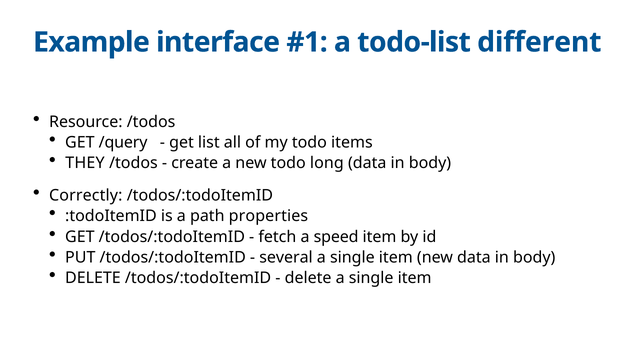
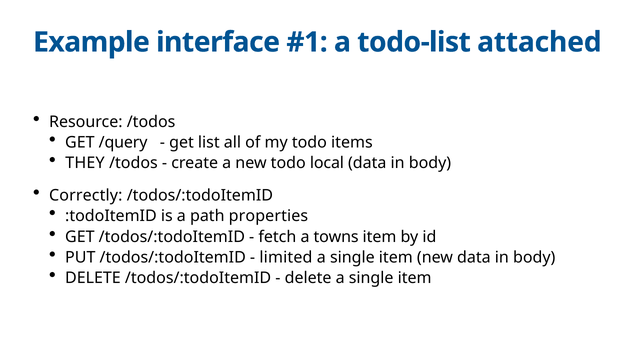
different: different -> attached
long: long -> local
speed: speed -> towns
several: several -> limited
